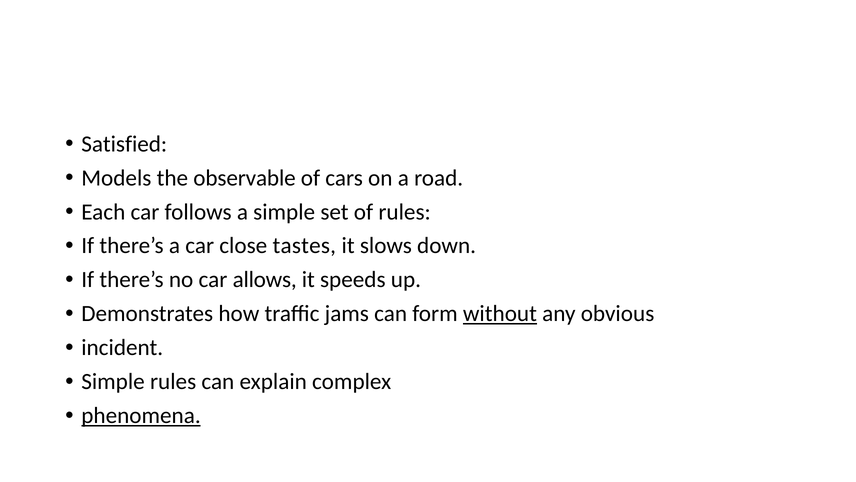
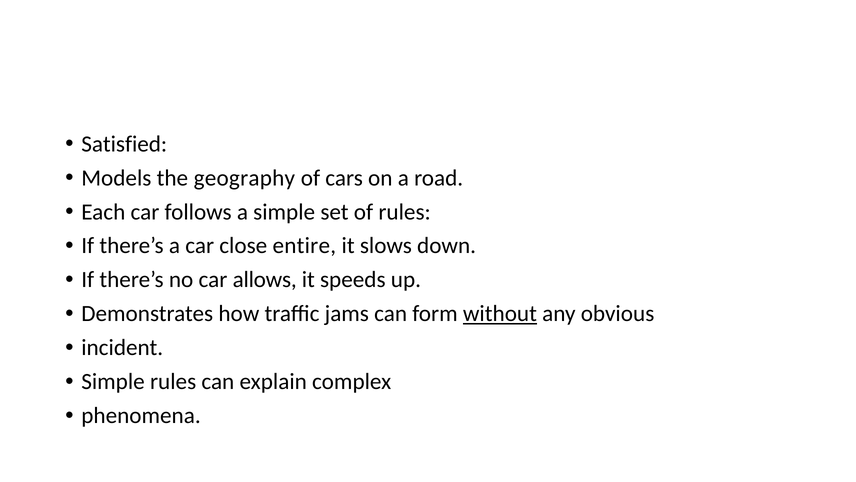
observable: observable -> geography
tastes: tastes -> entire
phenomena underline: present -> none
